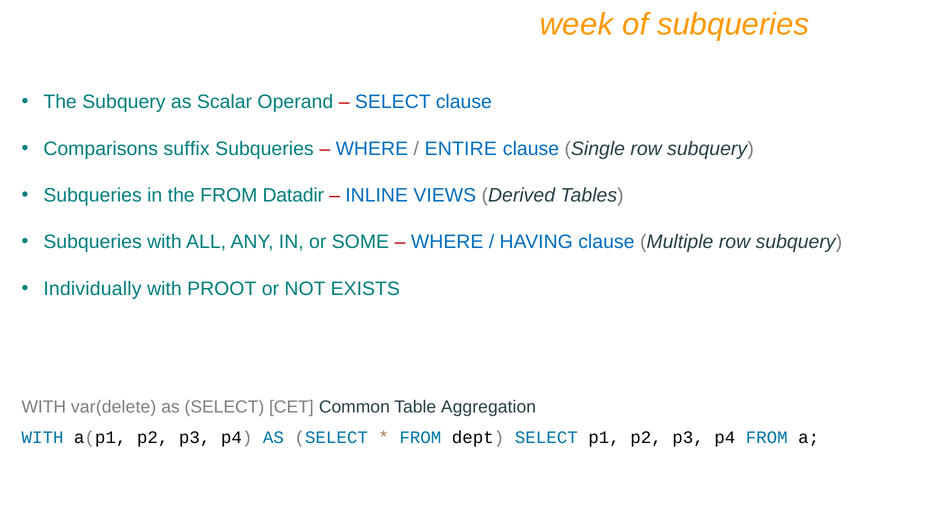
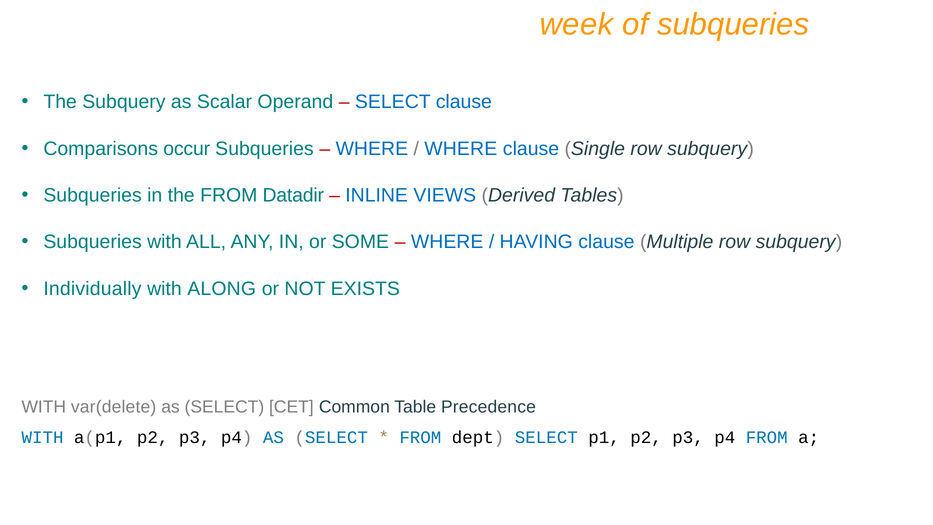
suffix: suffix -> occur
ENTIRE at (461, 149): ENTIRE -> WHERE
PROOT: PROOT -> ALONG
Aggregation: Aggregation -> Precedence
